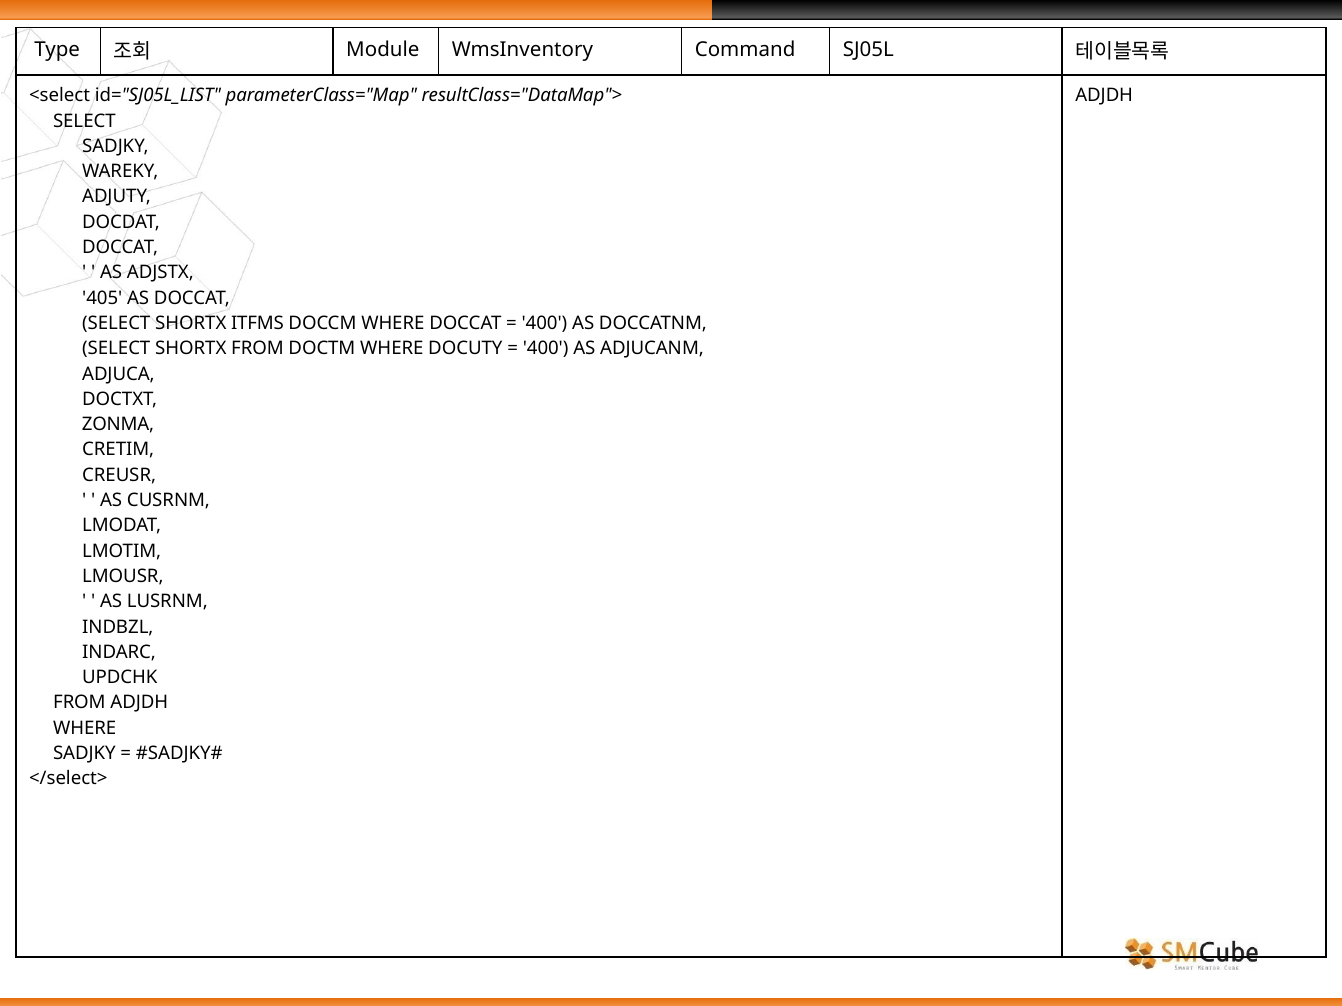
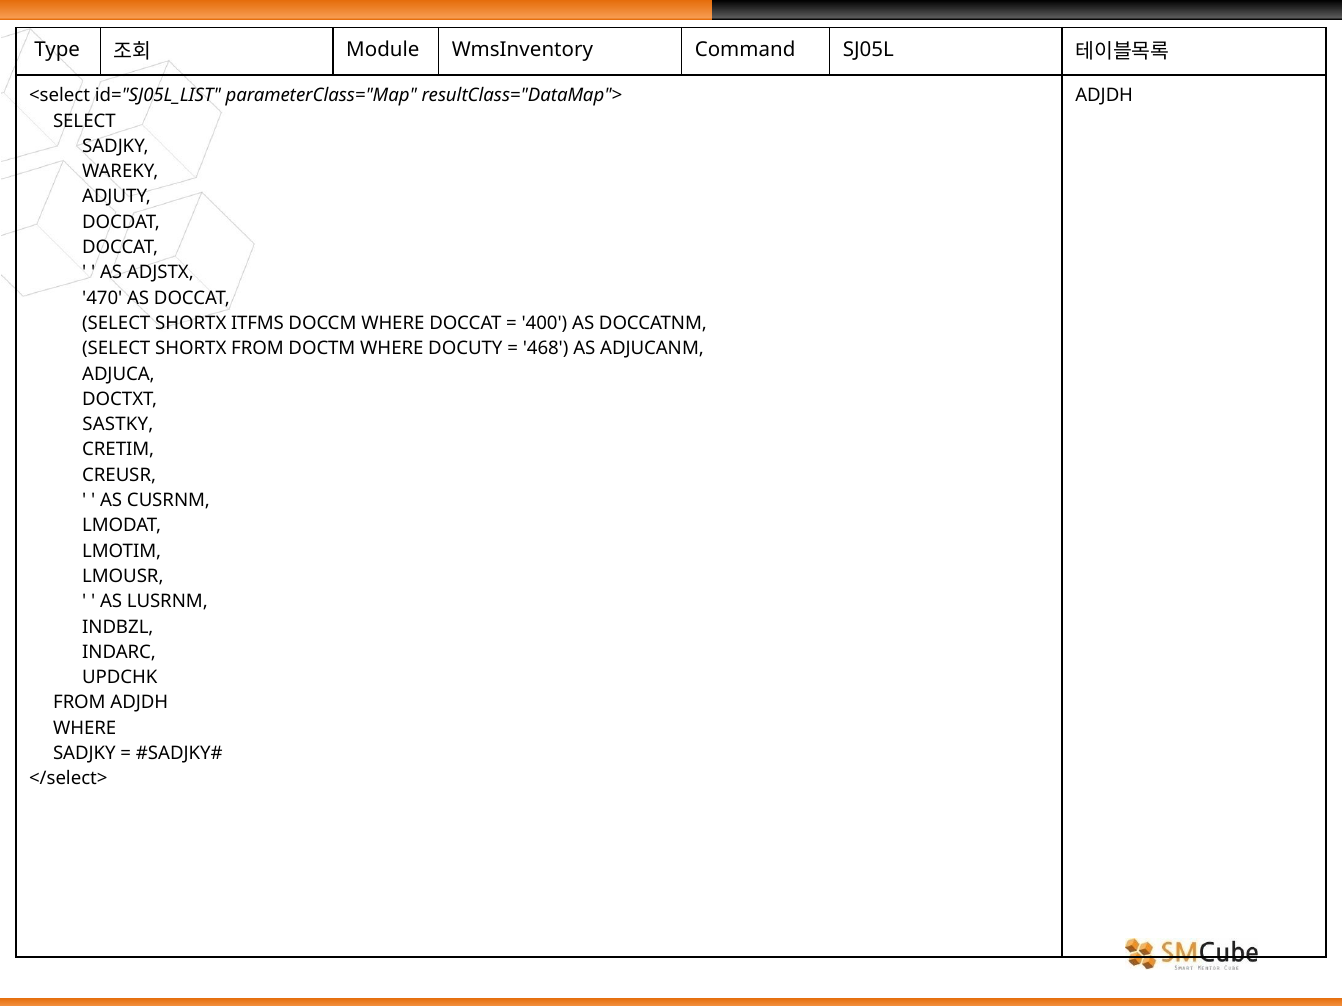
405: 405 -> 470
400 at (546, 349): 400 -> 468
ZONMA: ZONMA -> SASTKY
